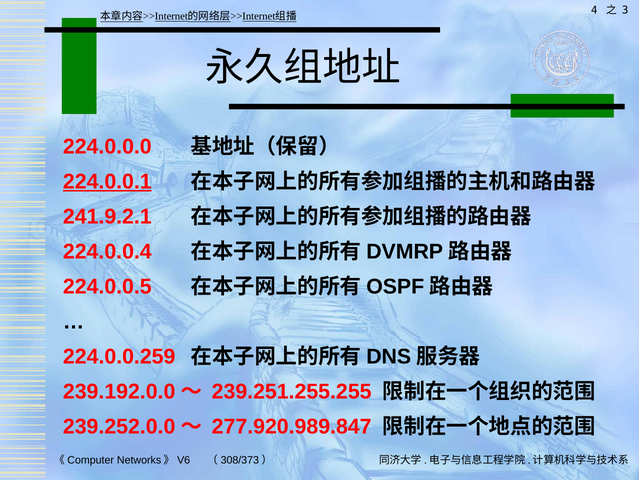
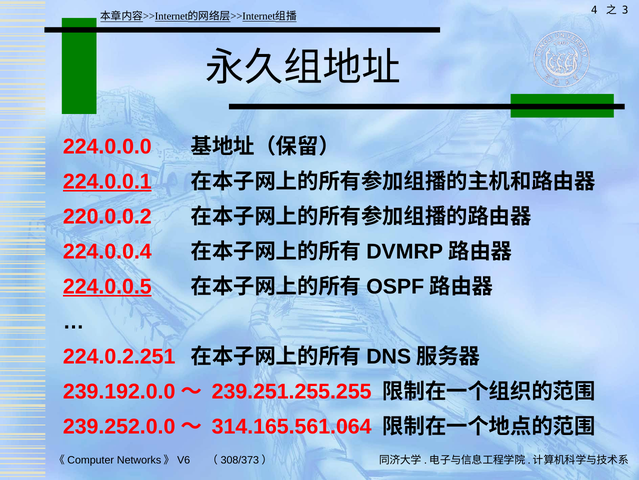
241.9.2.1: 241.9.2.1 -> 220.0.0.2
224.0.0.5 underline: none -> present
224.0.0.259: 224.0.0.259 -> 224.0.2.251
277.920.989.847: 277.920.989.847 -> 314.165.561.064
